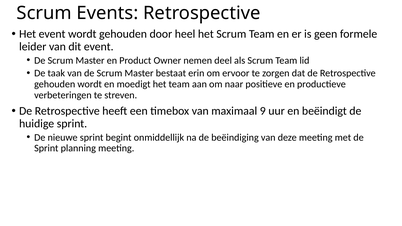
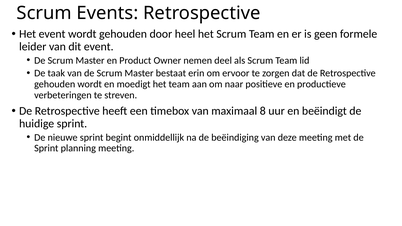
9: 9 -> 8
